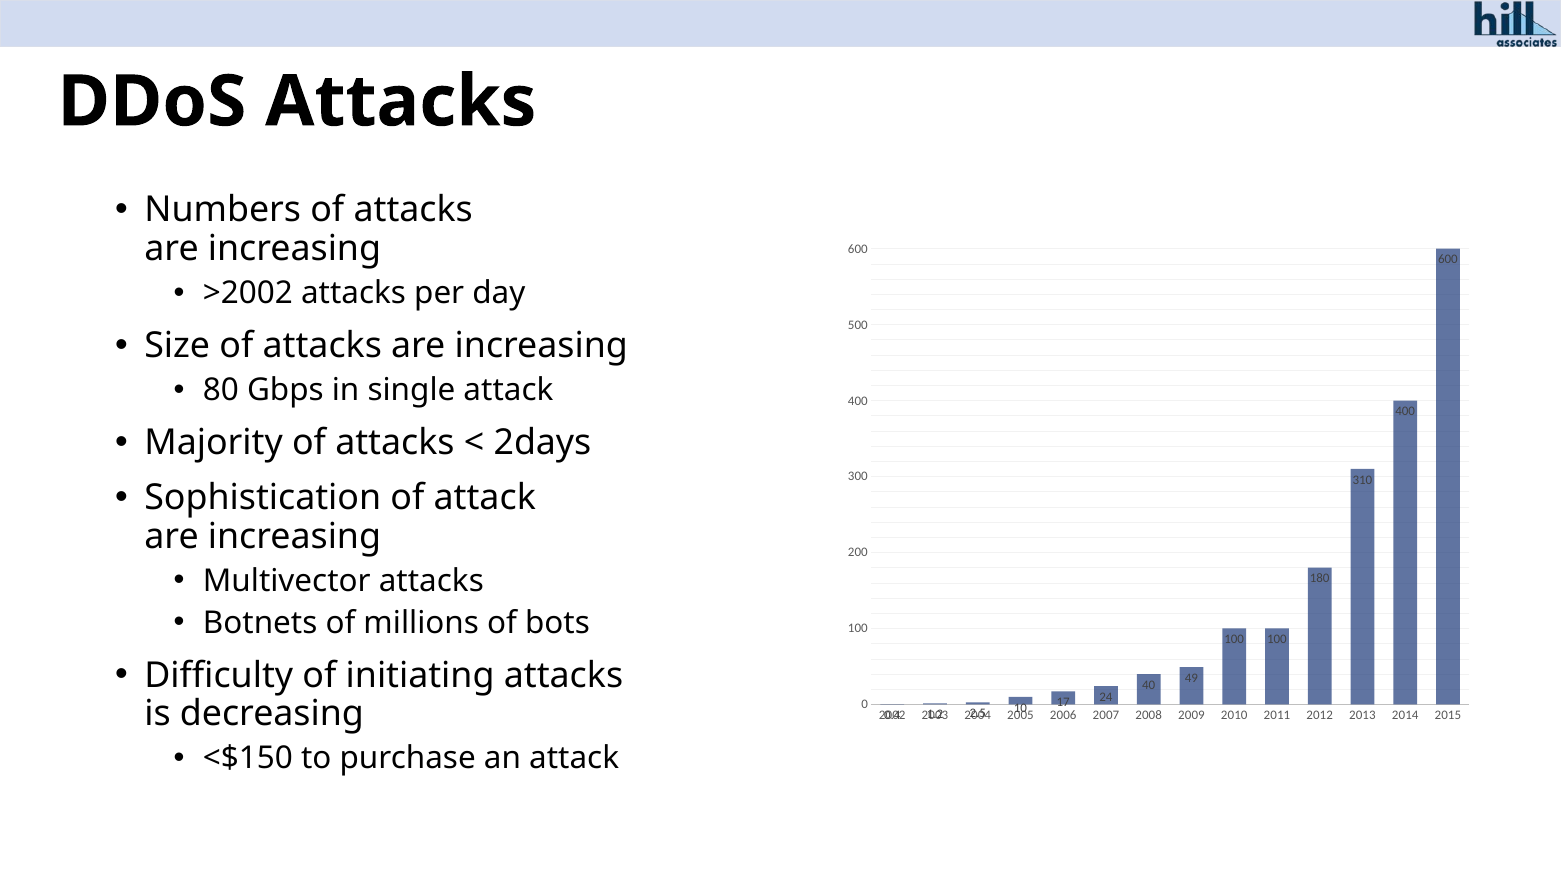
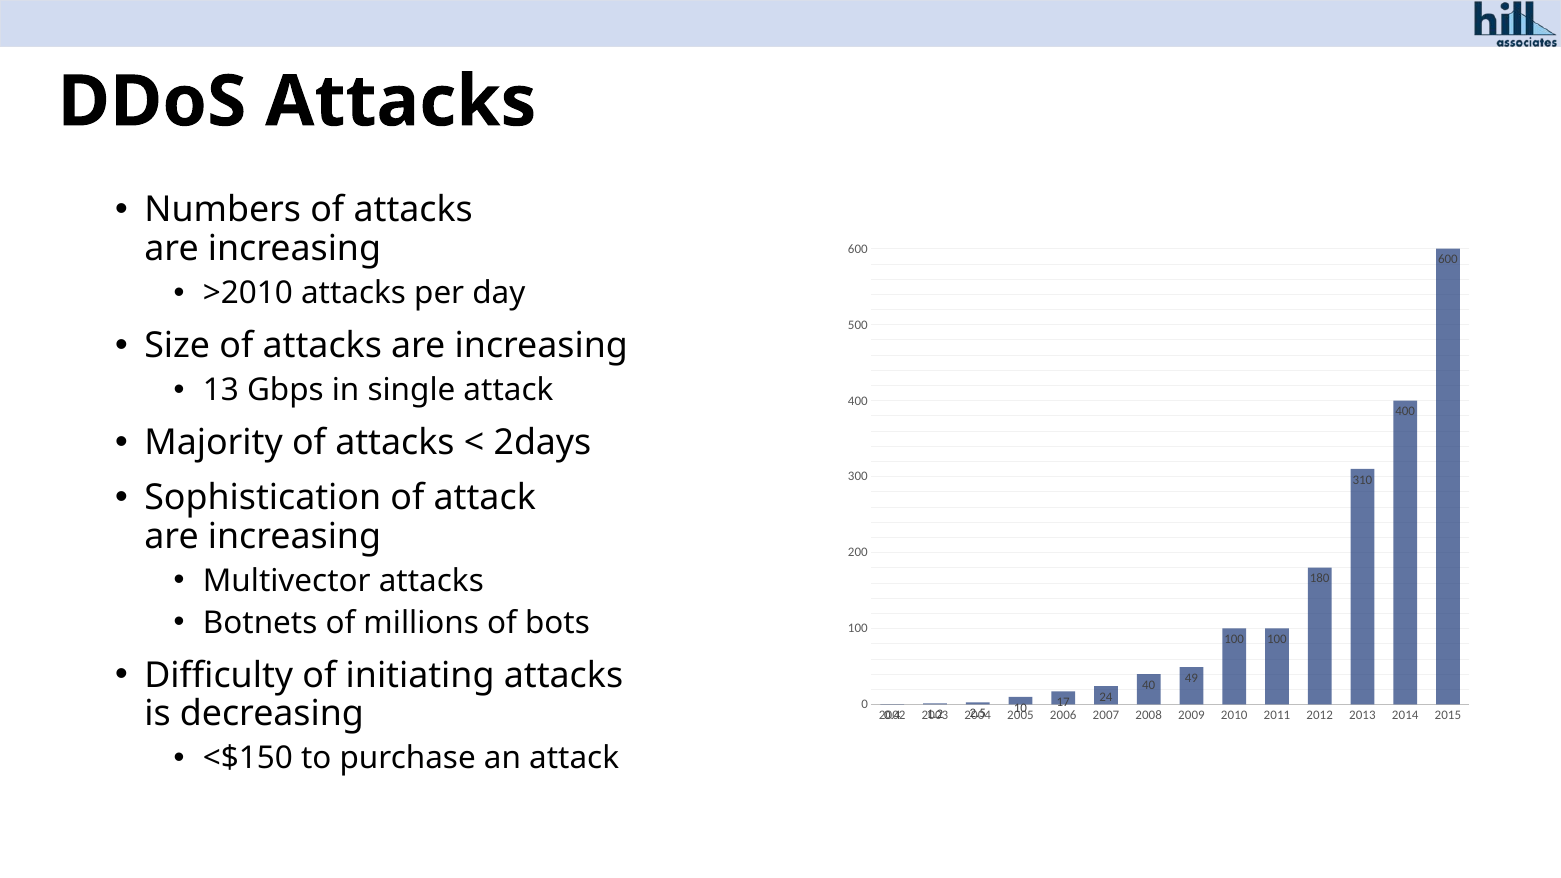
>2002: >2002 -> >2010
80: 80 -> 13
